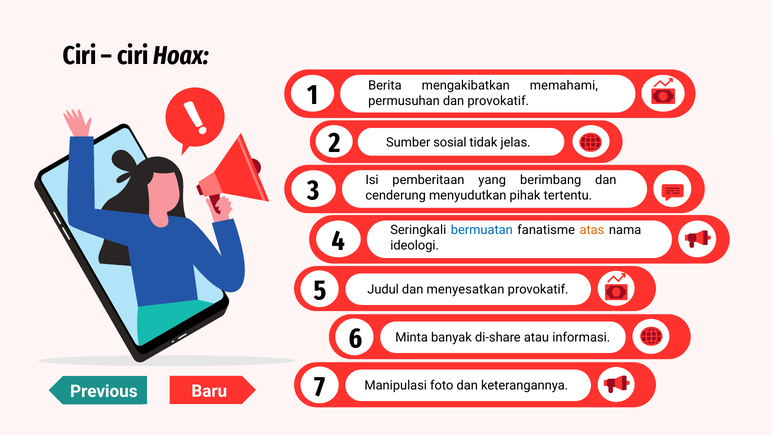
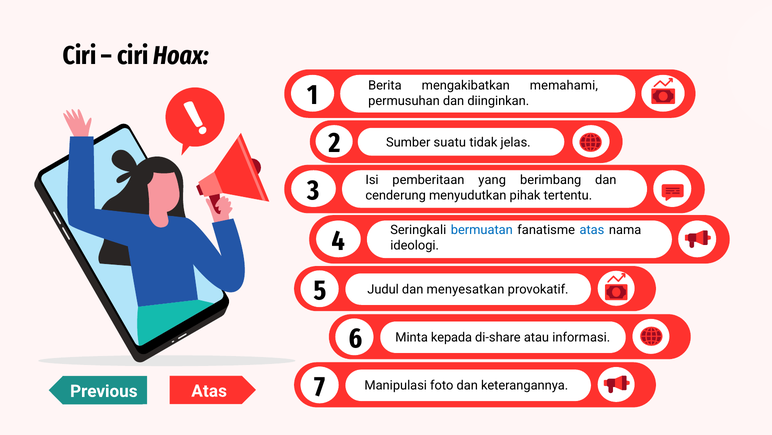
dan provokatif: provokatif -> diinginkan
sosial: sosial -> suatu
atas at (592, 230) colour: orange -> blue
banyak: banyak -> kepada
Baru at (209, 390): Baru -> Atas
